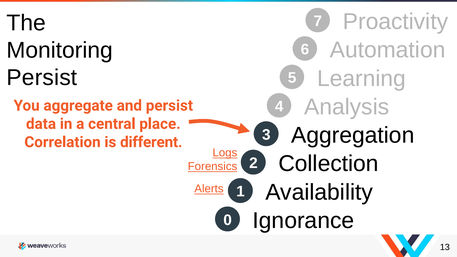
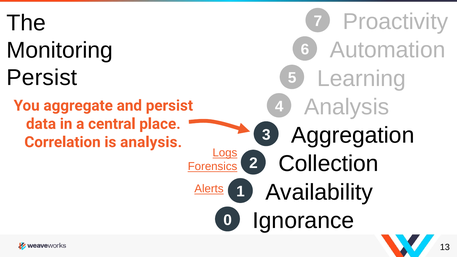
is different: different -> analysis
